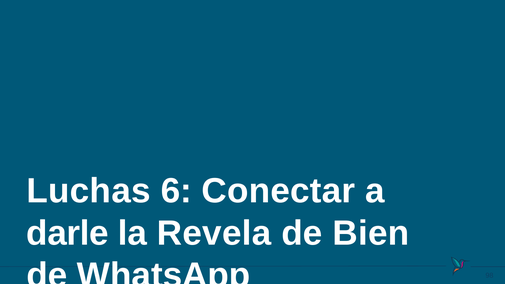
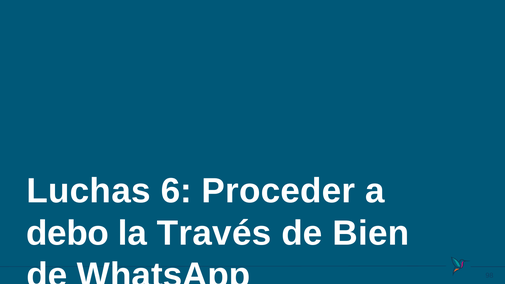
Conectar: Conectar -> Proceder
darle: darle -> debo
Revela: Revela -> Través
